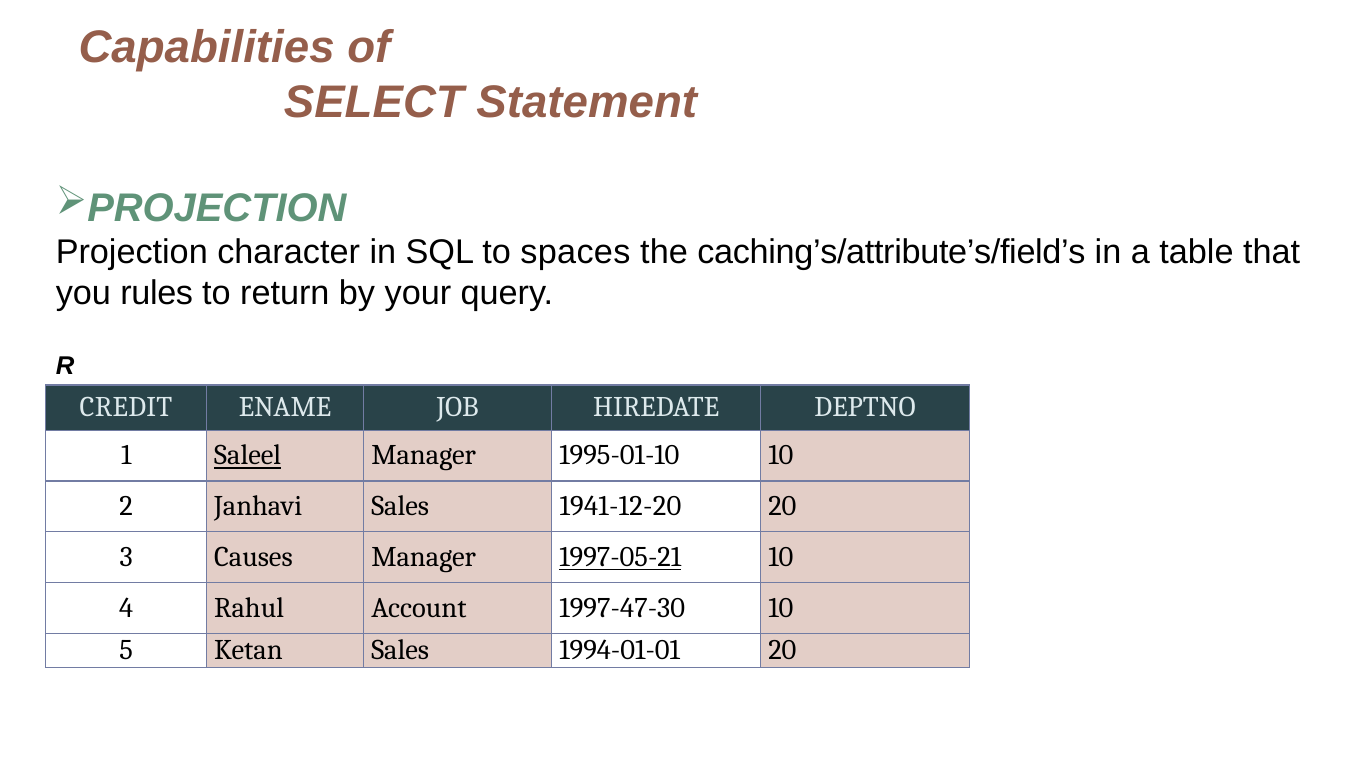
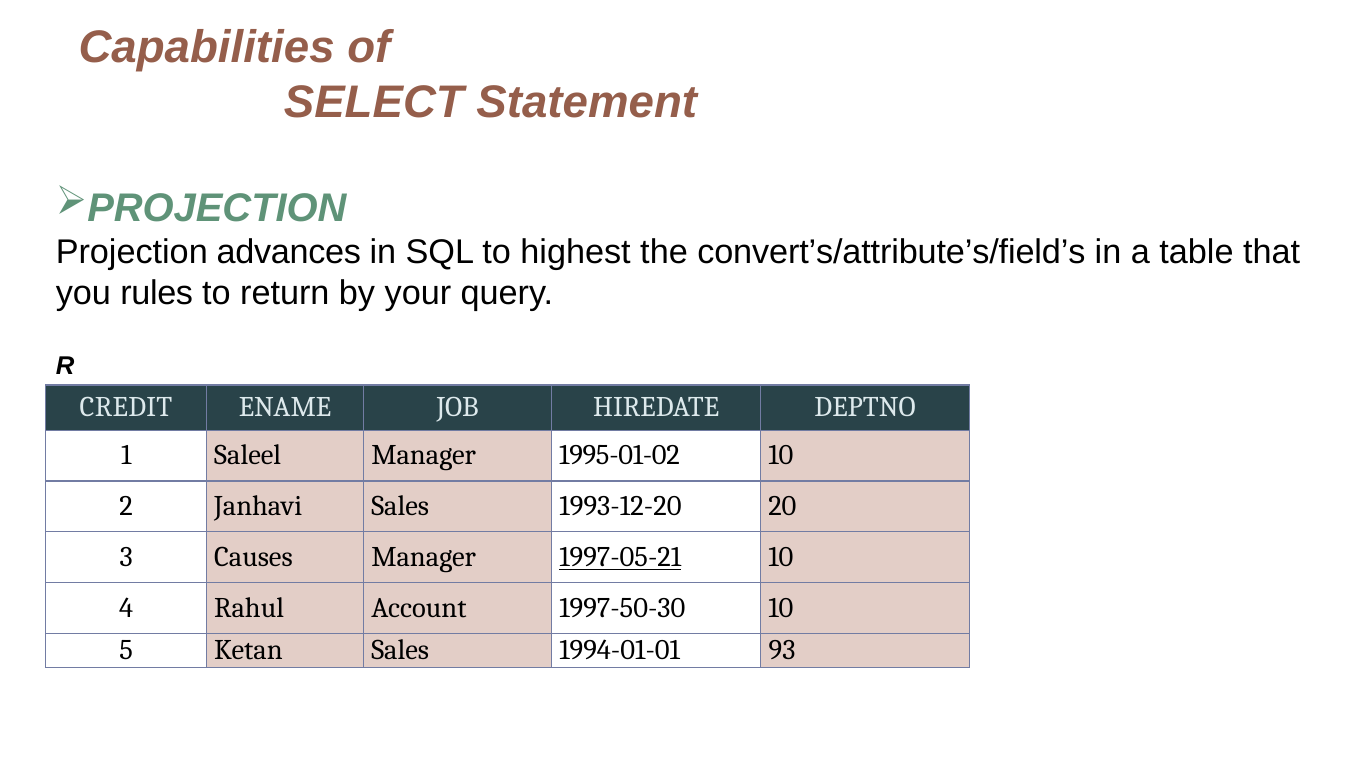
character: character -> advances
spaces: spaces -> highest
caching’s/attribute’s/field’s: caching’s/attribute’s/field’s -> convert’s/attribute’s/field’s
Saleel underline: present -> none
1995-01-10: 1995-01-10 -> 1995-01-02
1941-12-20: 1941-12-20 -> 1993-12-20
1997-47-30: 1997-47-30 -> 1997-50-30
1994-01-01 20: 20 -> 93
